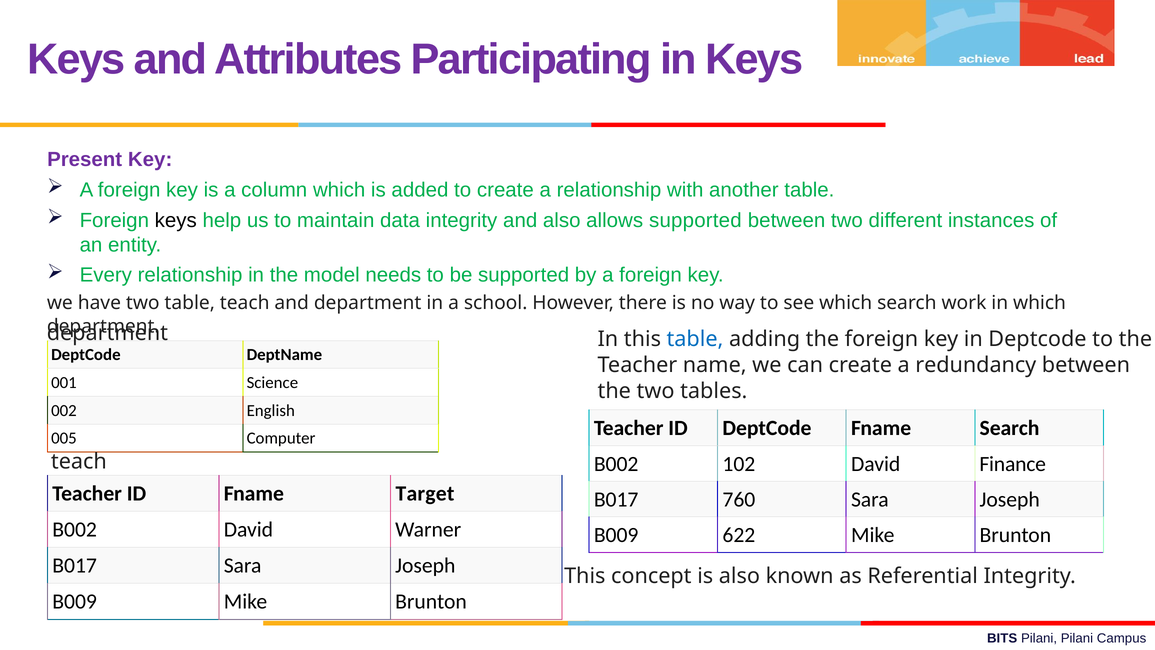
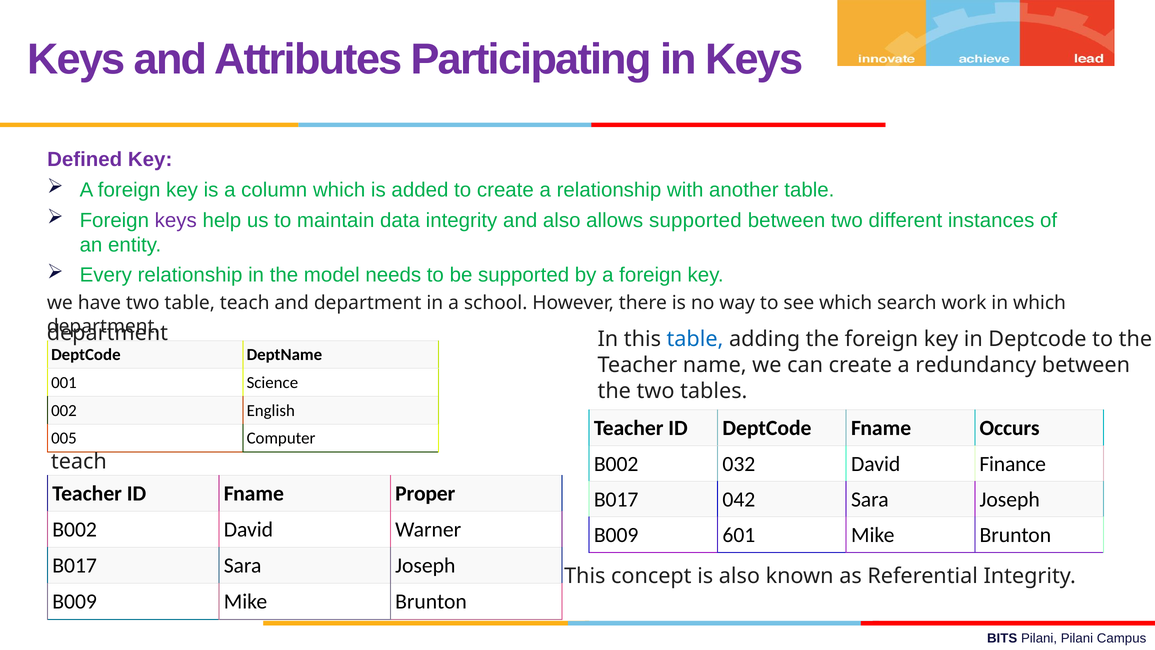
Present: Present -> Defined
keys at (176, 220) colour: black -> purple
Fname Search: Search -> Occurs
102: 102 -> 032
Target: Target -> Proper
760: 760 -> 042
622: 622 -> 601
